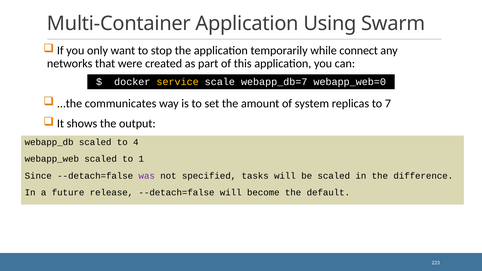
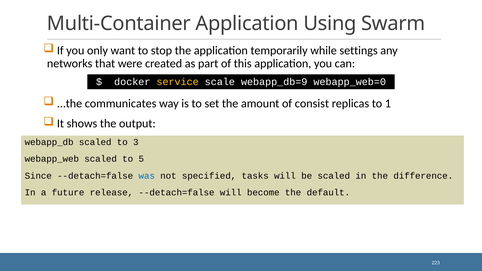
connect: connect -> settings
webapp_db=7: webapp_db=7 -> webapp_db=9
system: system -> consist
7: 7 -> 1
4: 4 -> 3
1: 1 -> 5
was colour: purple -> blue
